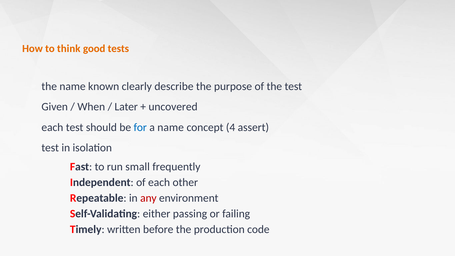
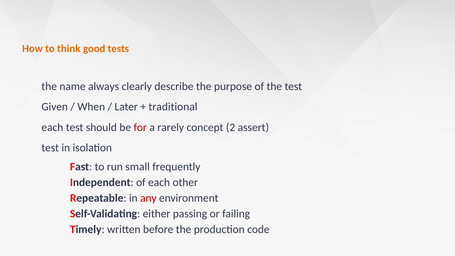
known: known -> always
uncovered: uncovered -> traditional
for colour: blue -> red
a name: name -> rarely
4: 4 -> 2
